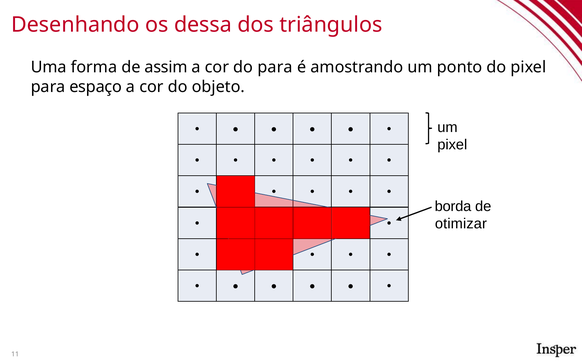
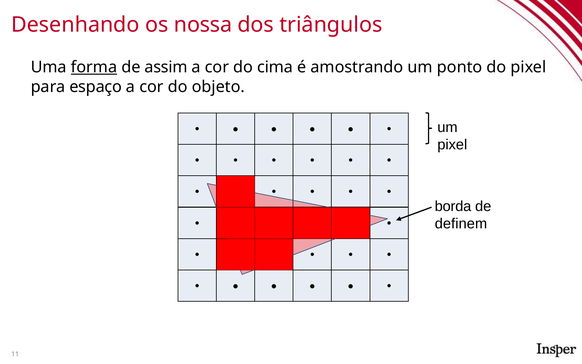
dessa: dessa -> nossa
forma underline: none -> present
do para: para -> cima
otimizar: otimizar -> definem
